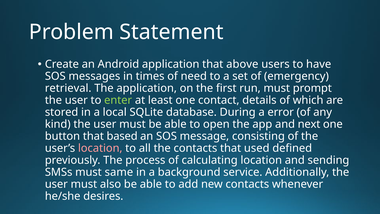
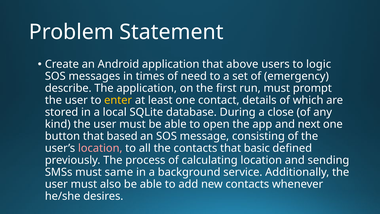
have: have -> logic
retrieval: retrieval -> describe
enter colour: light green -> yellow
error: error -> close
used: used -> basic
